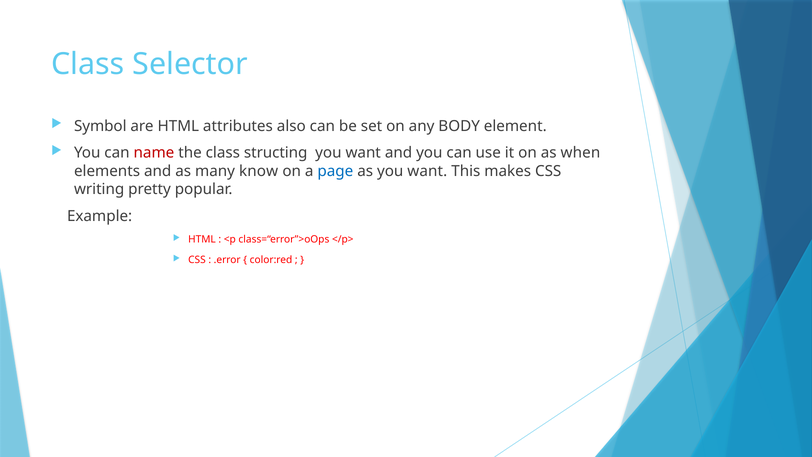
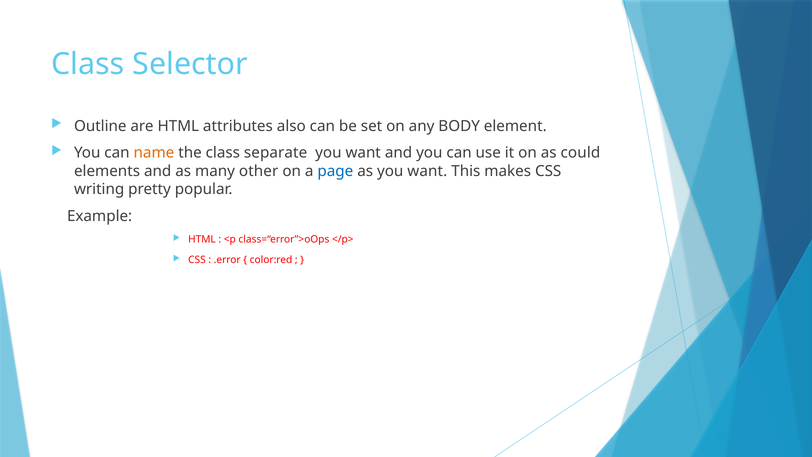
Symbol: Symbol -> Outline
name colour: red -> orange
structing: structing -> separate
when: when -> could
know: know -> other
